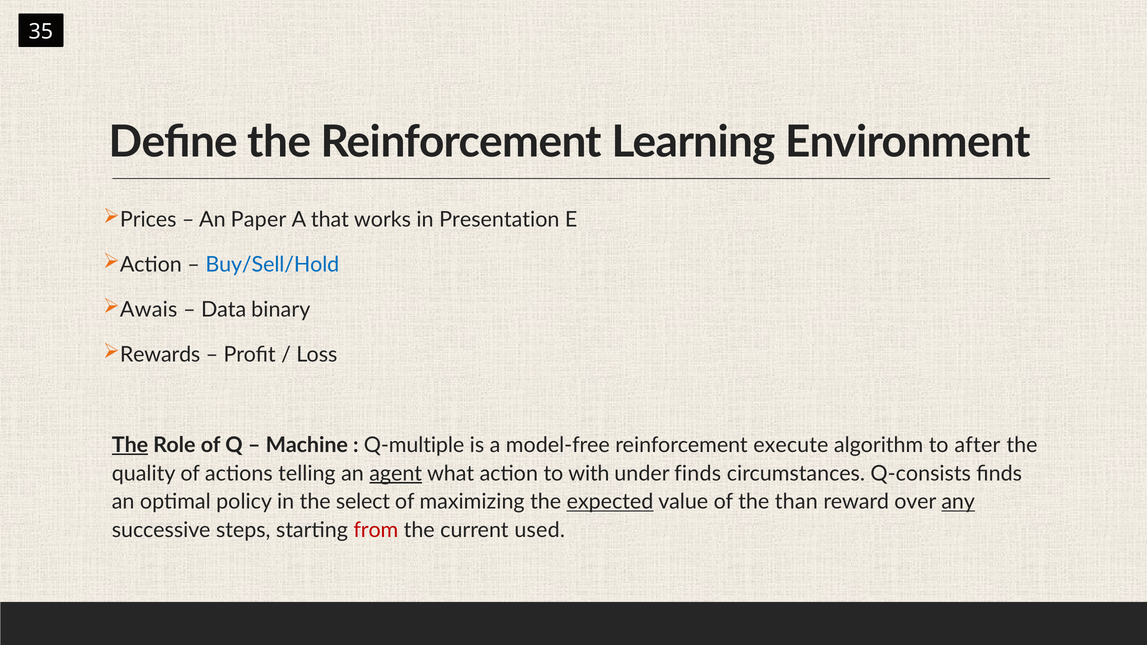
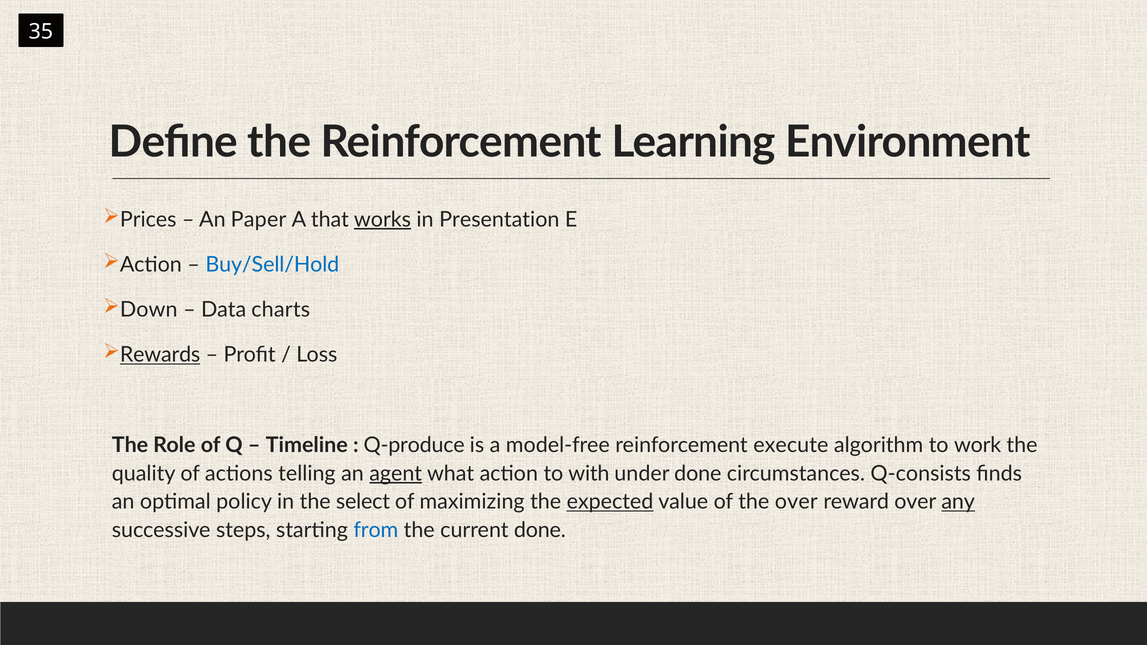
works underline: none -> present
Awais: Awais -> Down
binary: binary -> charts
Rewards underline: none -> present
The at (130, 445) underline: present -> none
Machine: Machine -> Timeline
Q-multiple: Q-multiple -> Q-produce
after: after -> work
under finds: finds -> done
the than: than -> over
from colour: red -> blue
current used: used -> done
